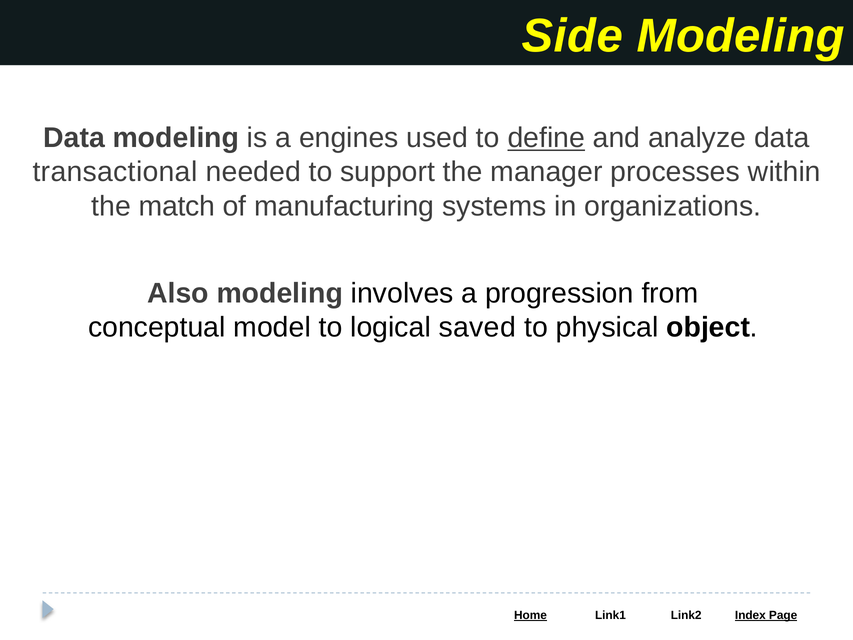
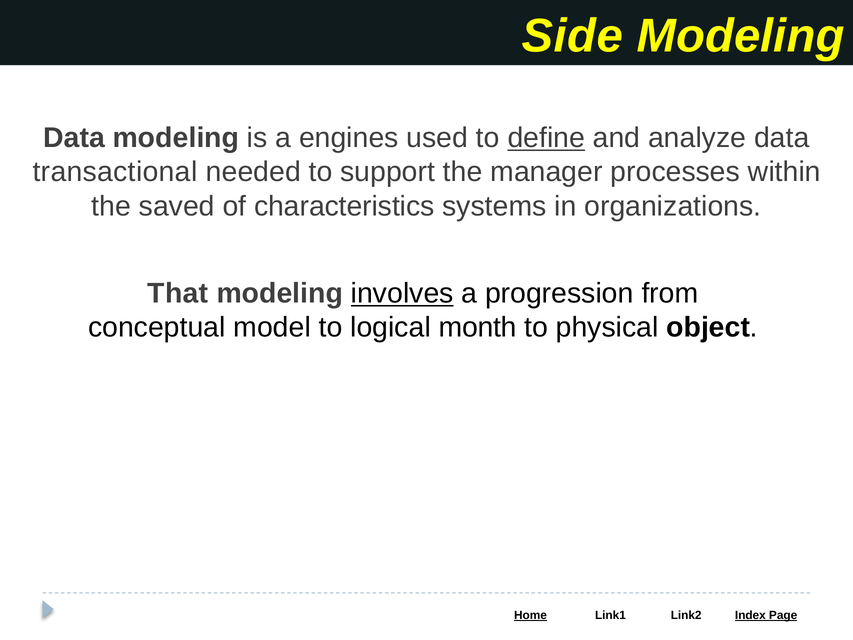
match: match -> saved
manufacturing: manufacturing -> characteristics
Also: Also -> That
involves underline: none -> present
saved: saved -> month
